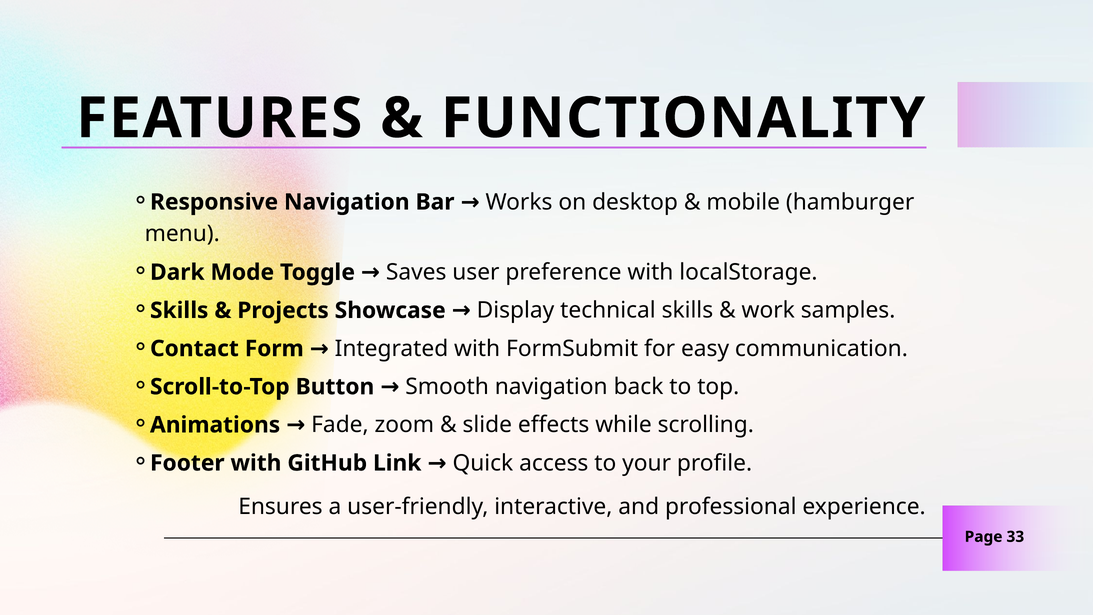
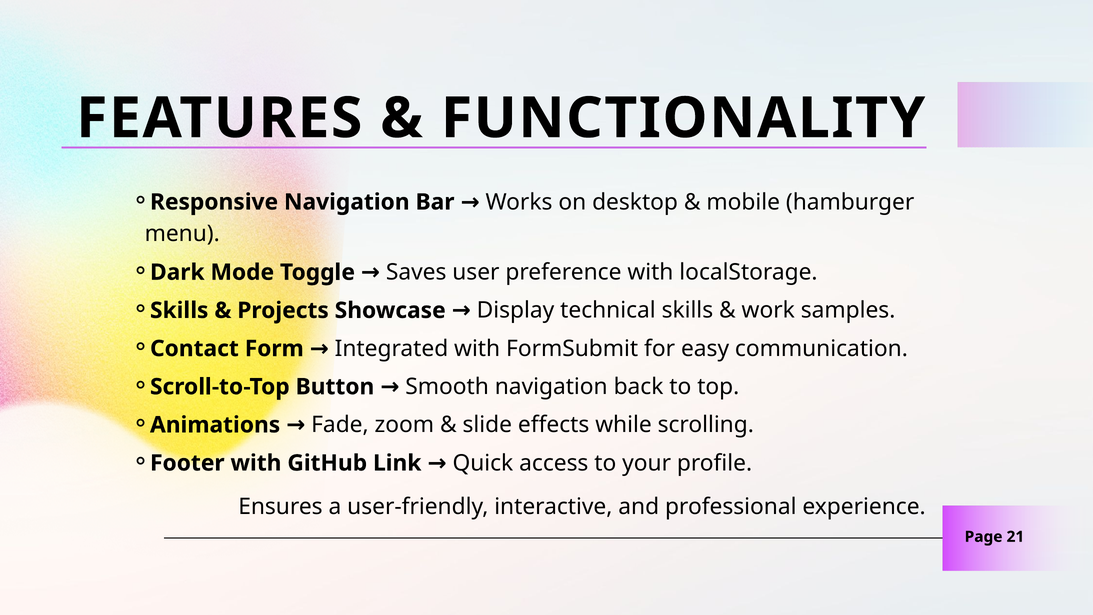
33: 33 -> 21
